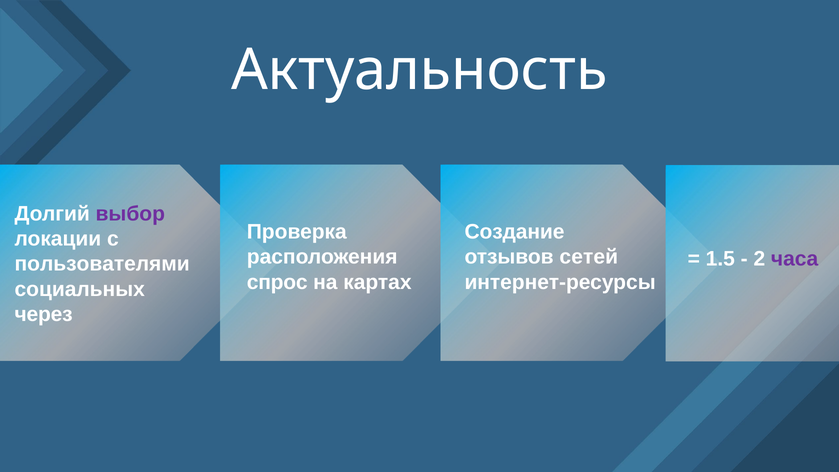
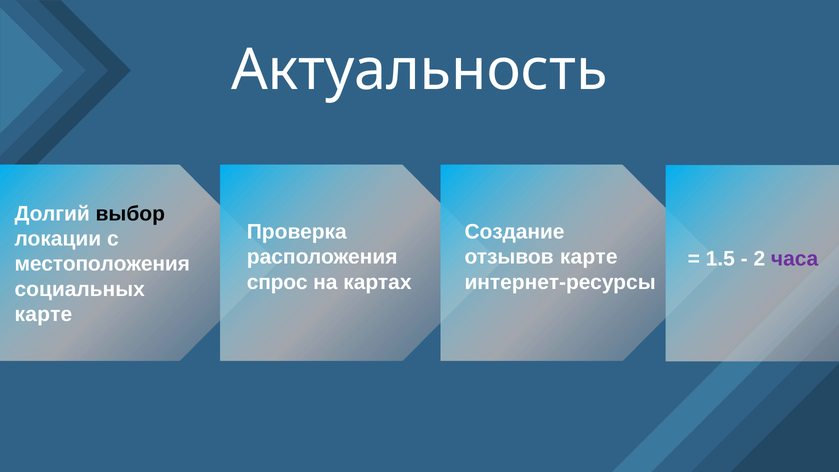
выбор colour: purple -> black
отзывов сетей: сетей -> карте
пользователями: пользователями -> местоположения
через at (44, 314): через -> карте
